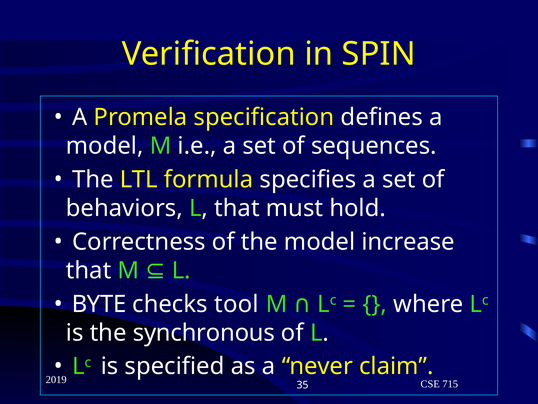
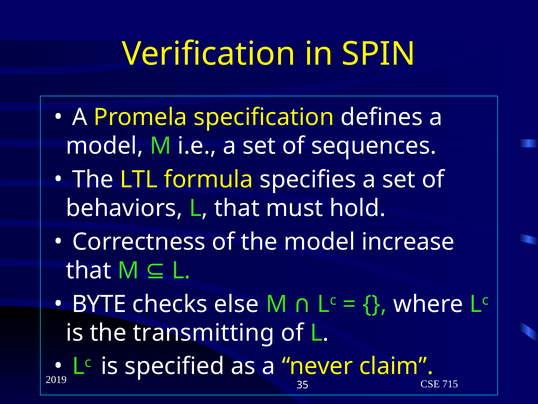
tool: tool -> else
synchronous: synchronous -> transmitting
